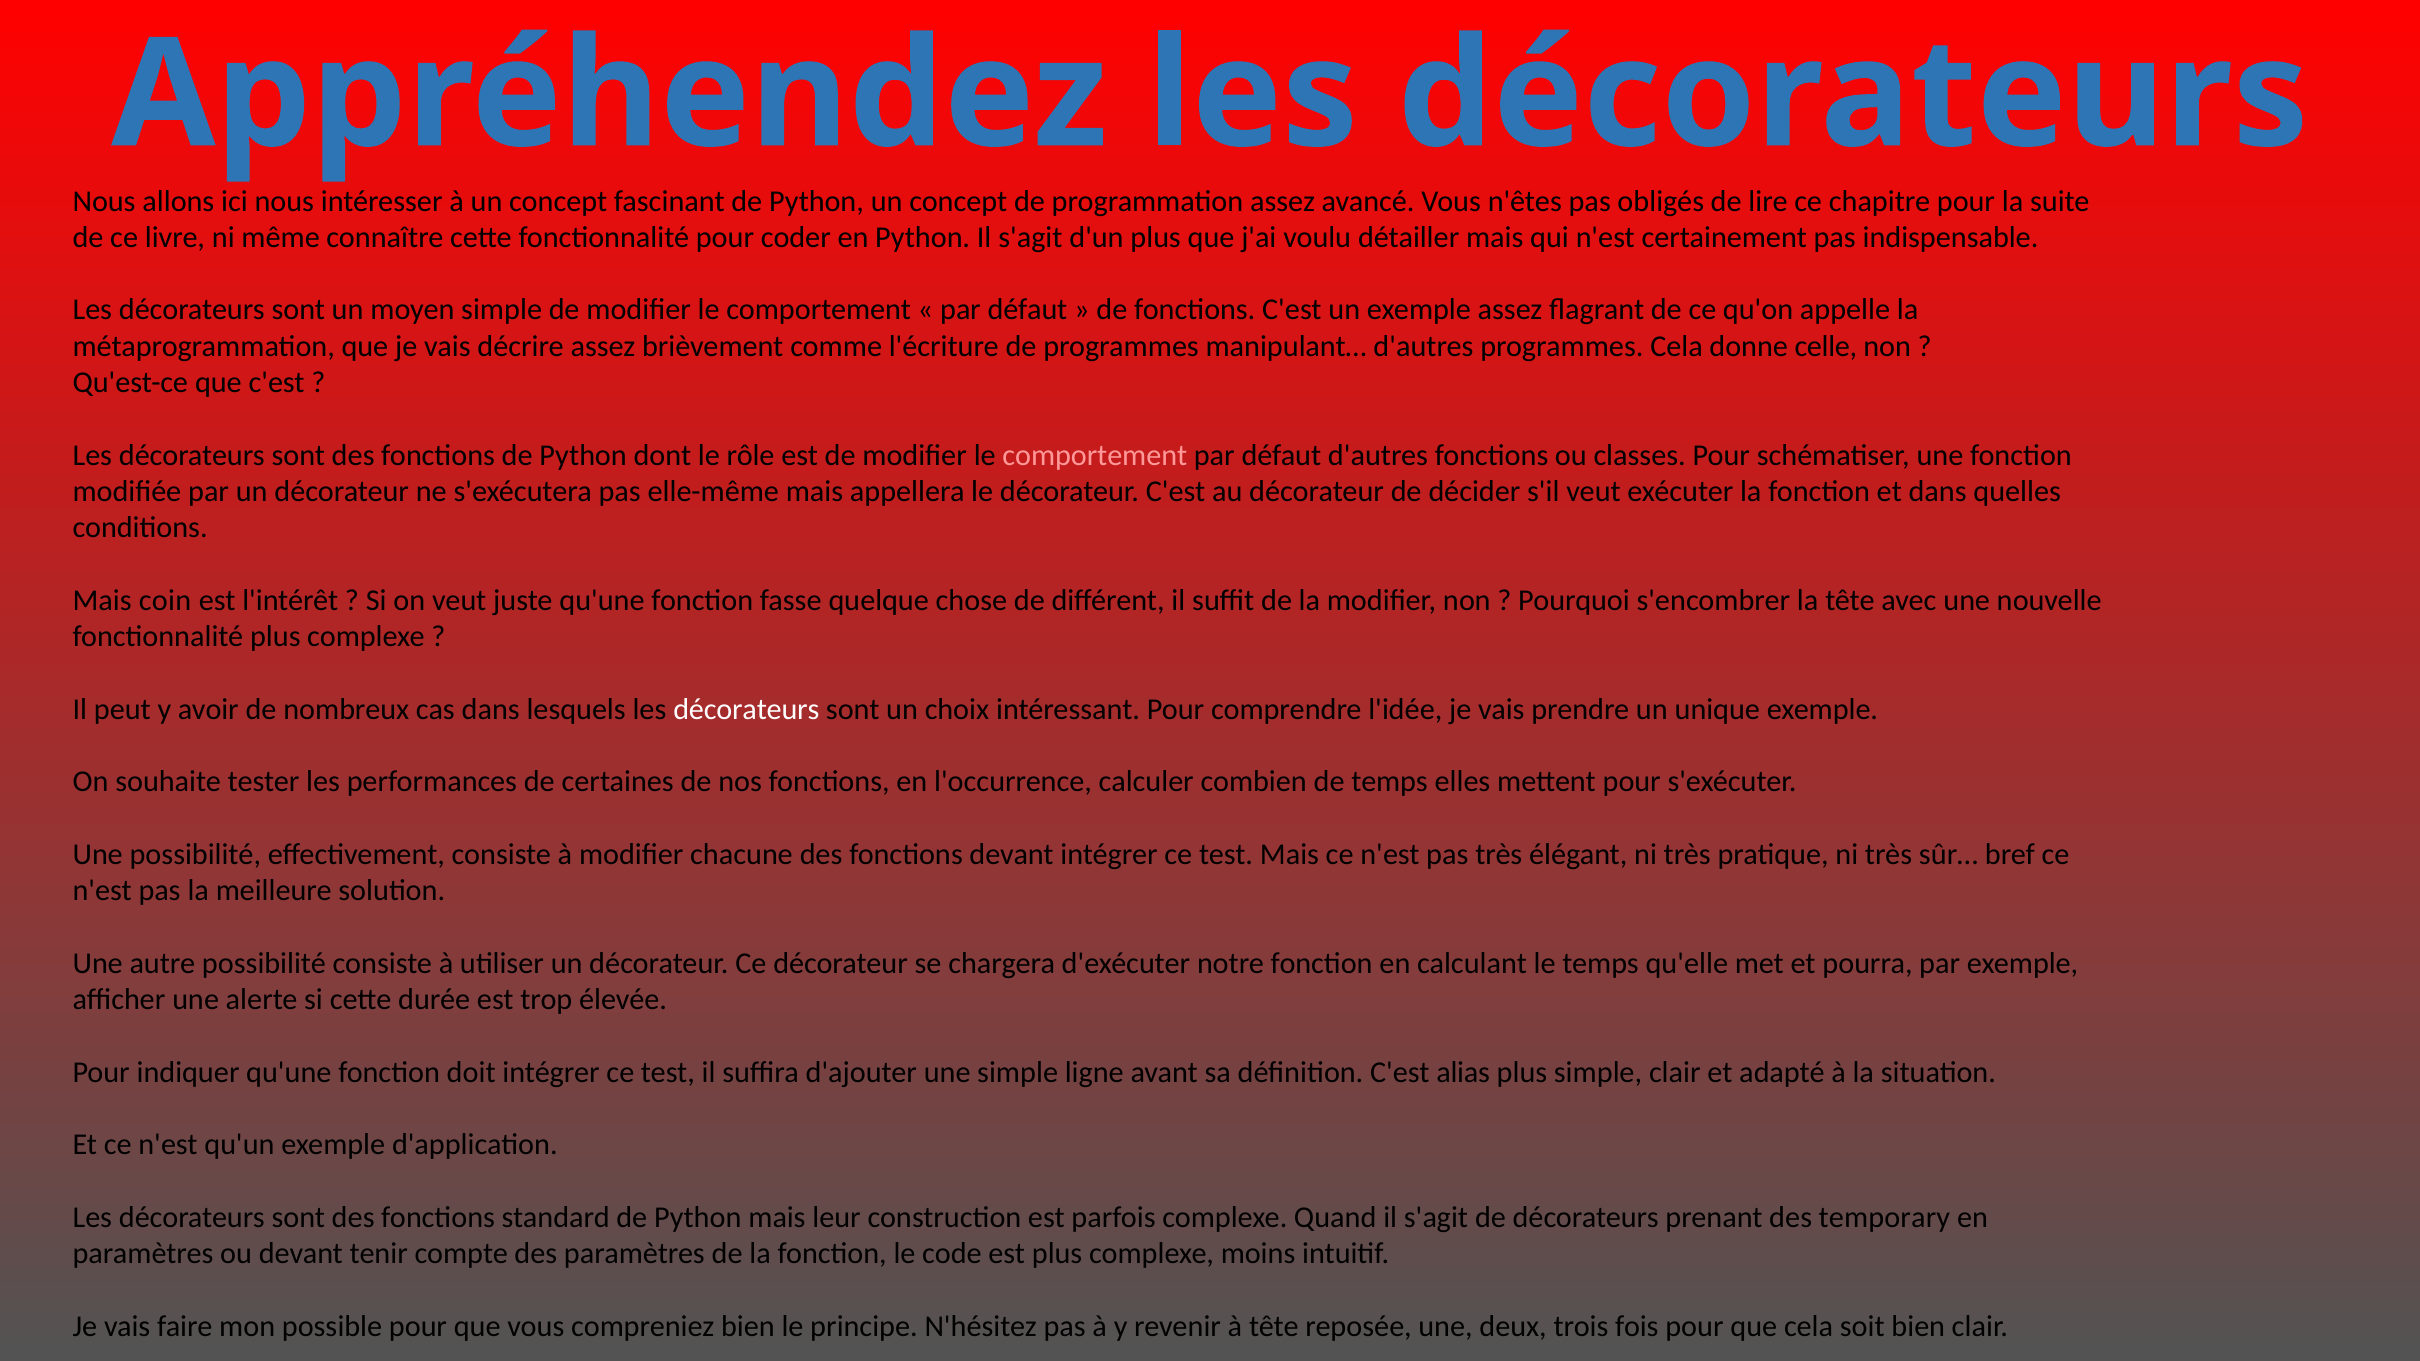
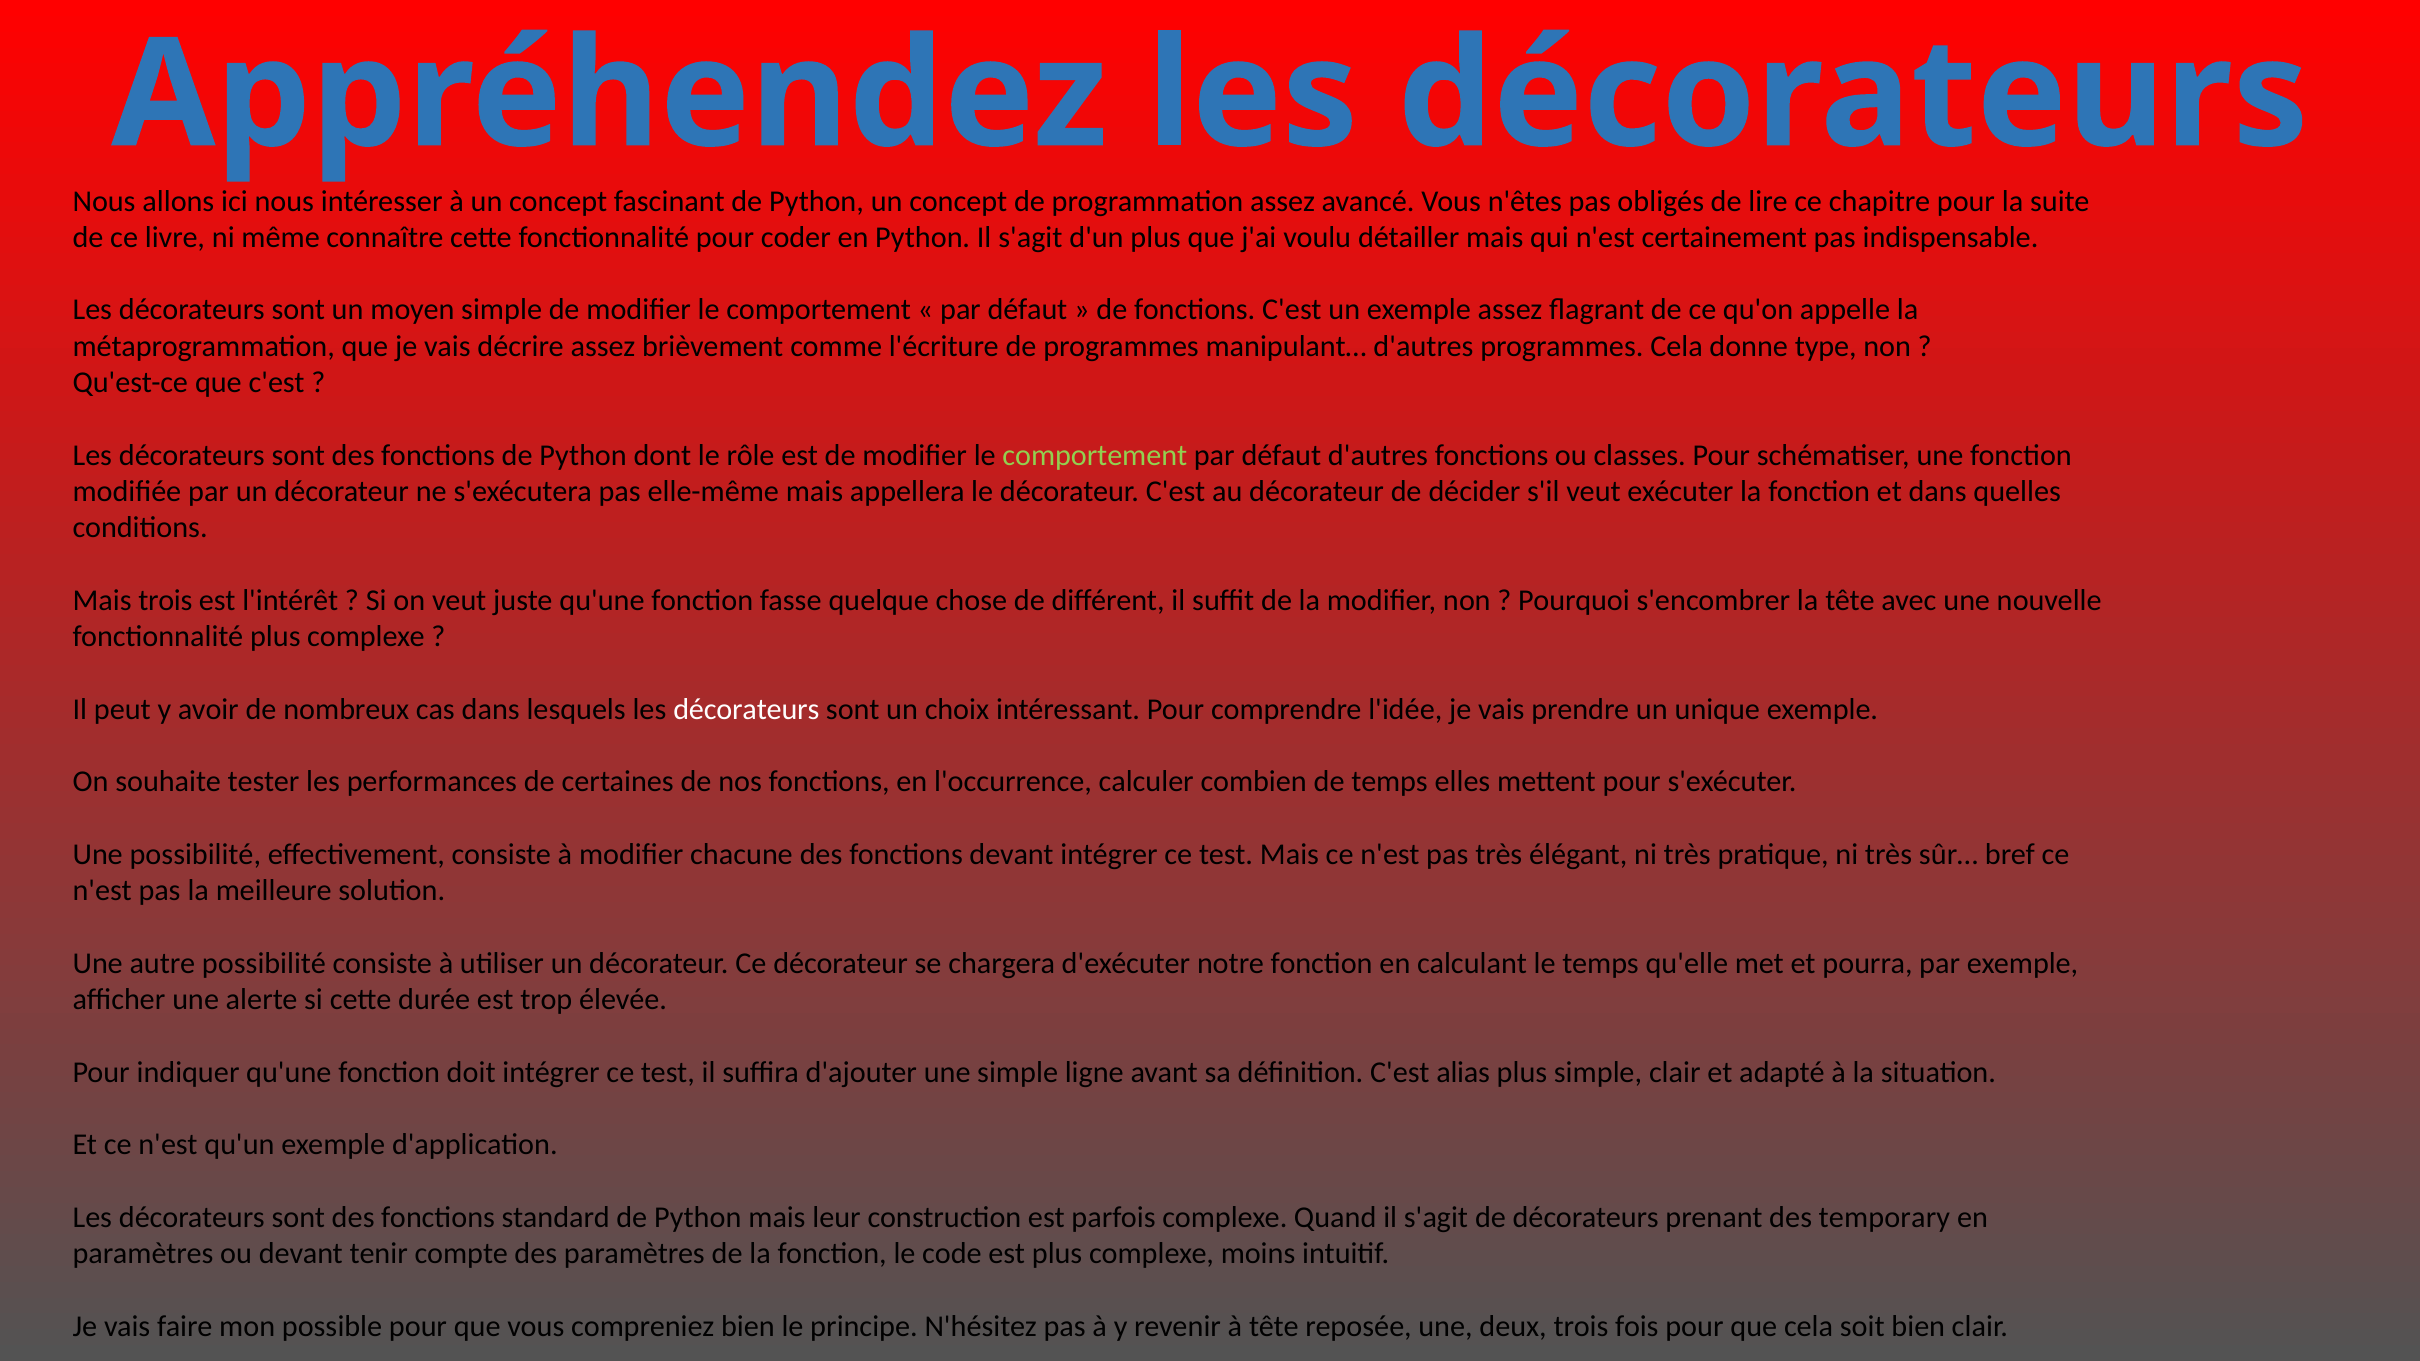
celle: celle -> type
comportement at (1095, 455) colour: pink -> light green
Mais coin: coin -> trois
